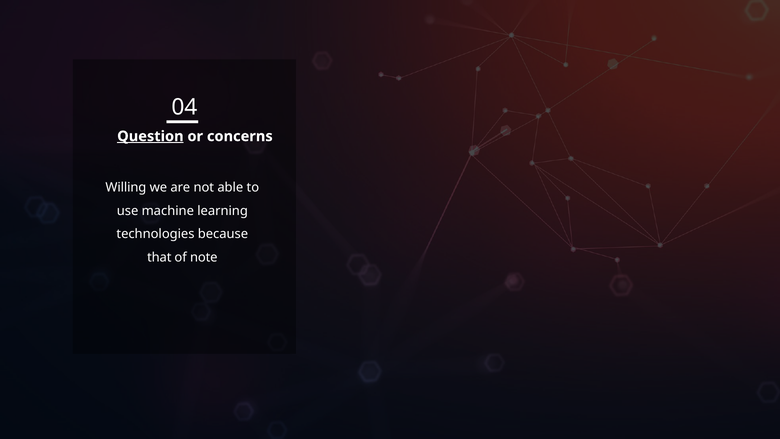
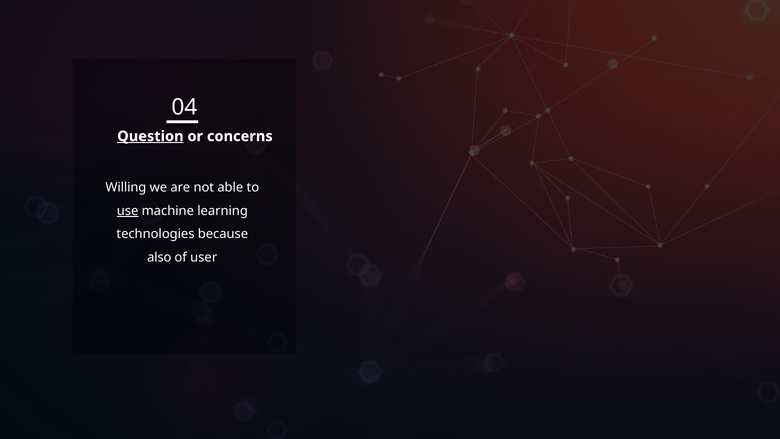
use underline: none -> present
that: that -> also
note: note -> user
